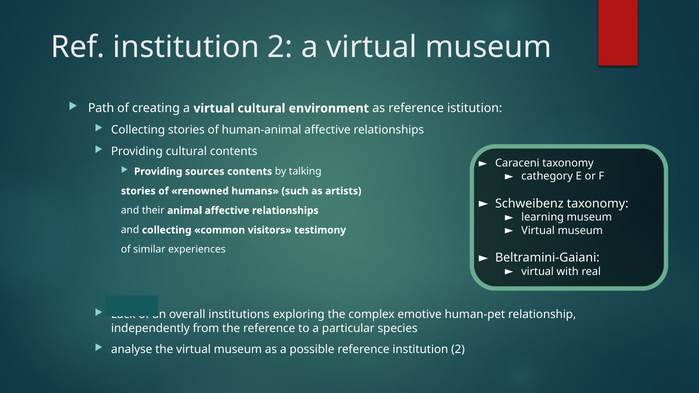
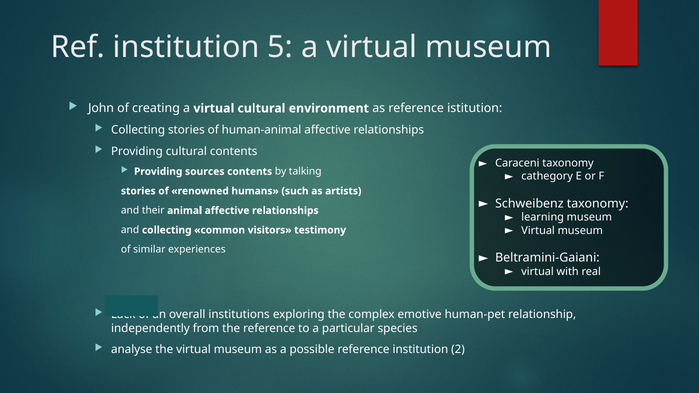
Ref institution 2: 2 -> 5
Path: Path -> John
